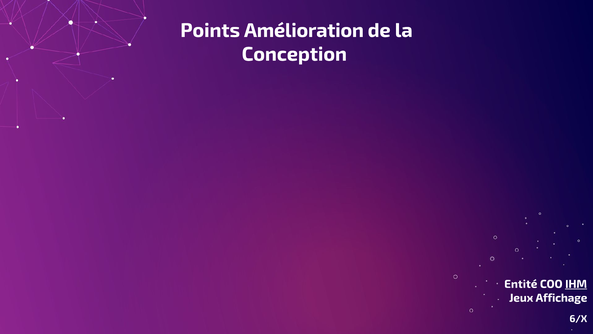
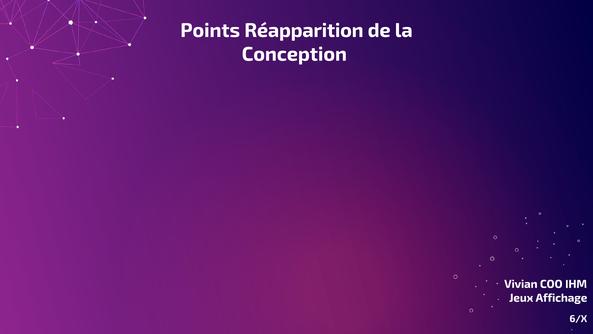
Amélioration: Amélioration -> Réapparition
Entité: Entité -> Vivian
IHM underline: present -> none
